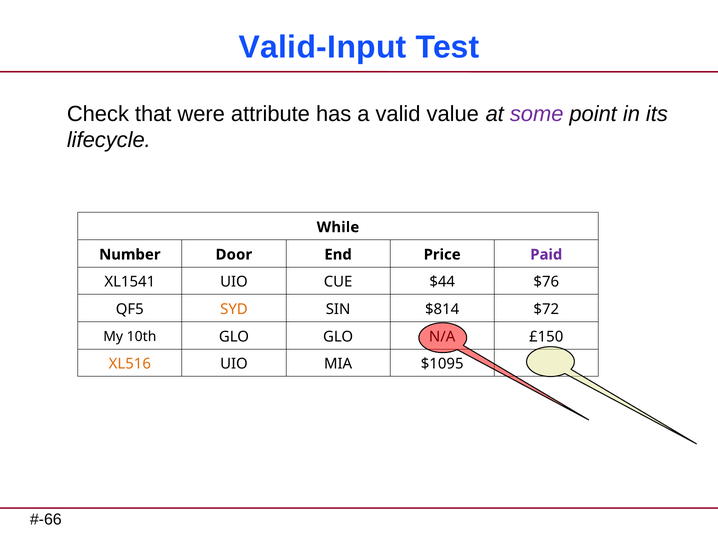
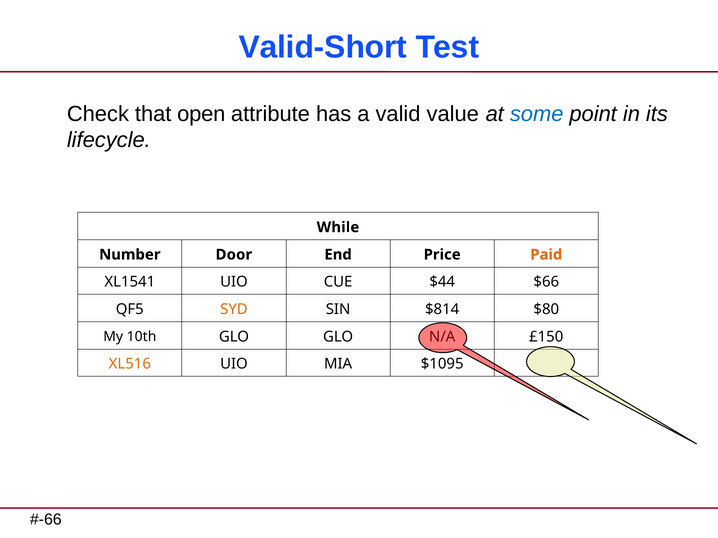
Valid-Input: Valid-Input -> Valid-Short
were: were -> open
some colour: purple -> blue
Paid colour: purple -> orange
$76: $76 -> $66
$72: $72 -> $80
